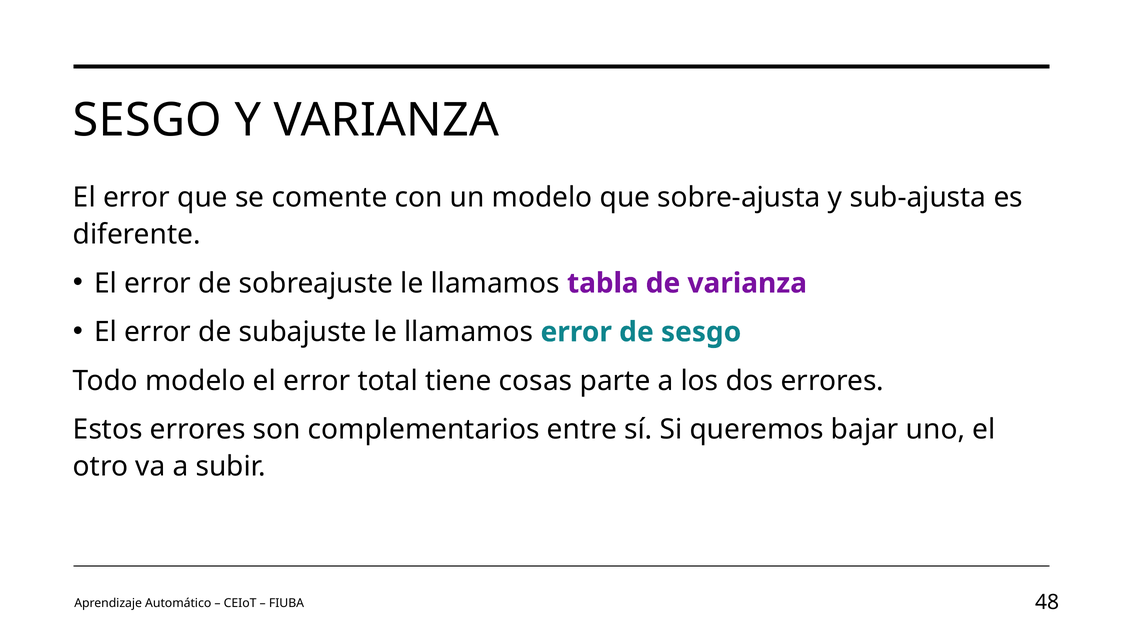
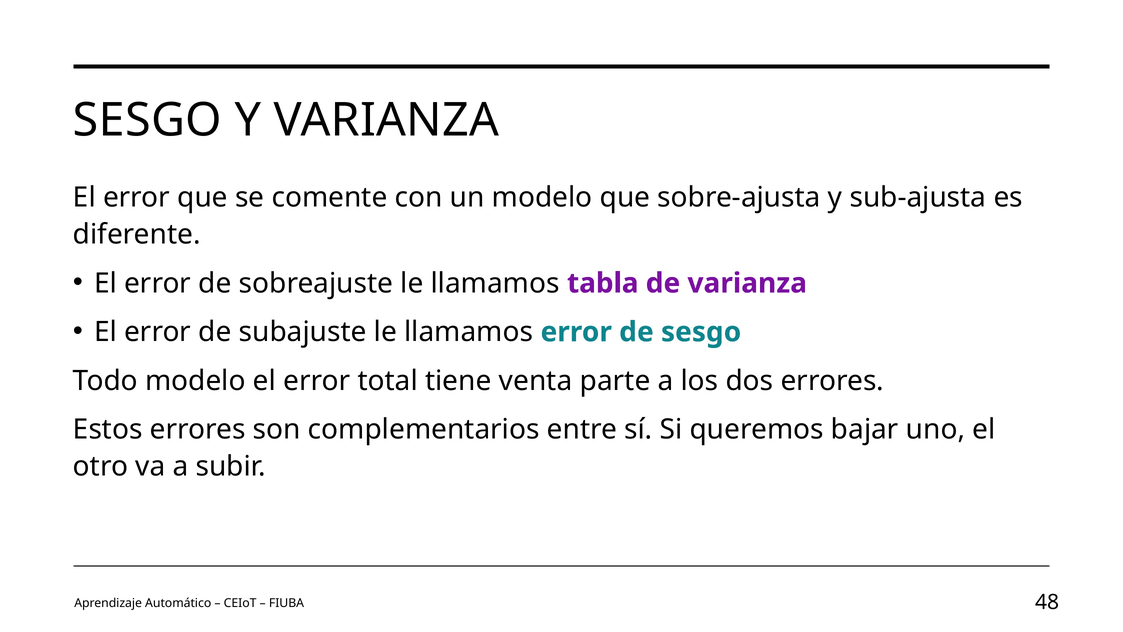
cosas: cosas -> venta
